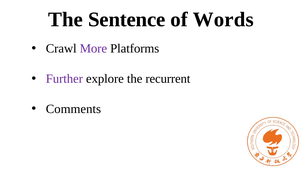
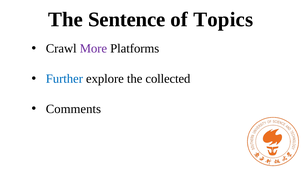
Words: Words -> Topics
Further colour: purple -> blue
recurrent: recurrent -> collected
